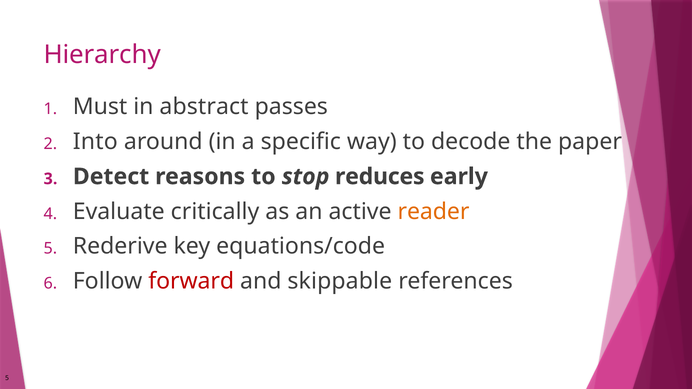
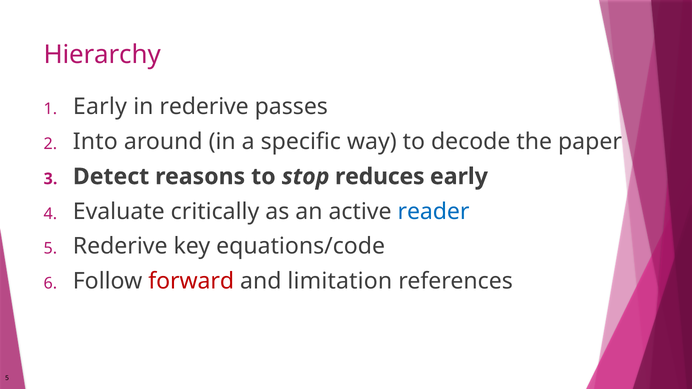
Must at (100, 107): Must -> Early
in abstract: abstract -> rederive
reader colour: orange -> blue
skippable: skippable -> limitation
